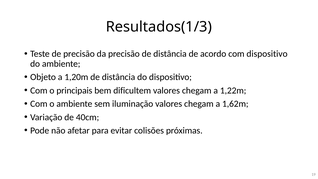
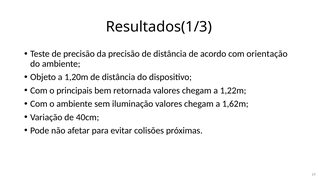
com dispositivo: dispositivo -> orientação
dificultem: dificultem -> retornada
